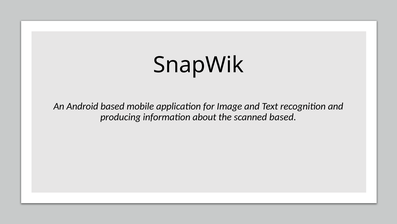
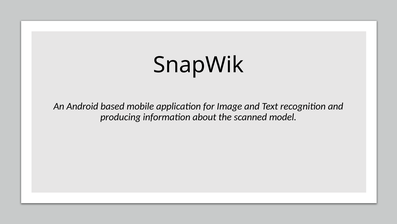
scanned based: based -> model
